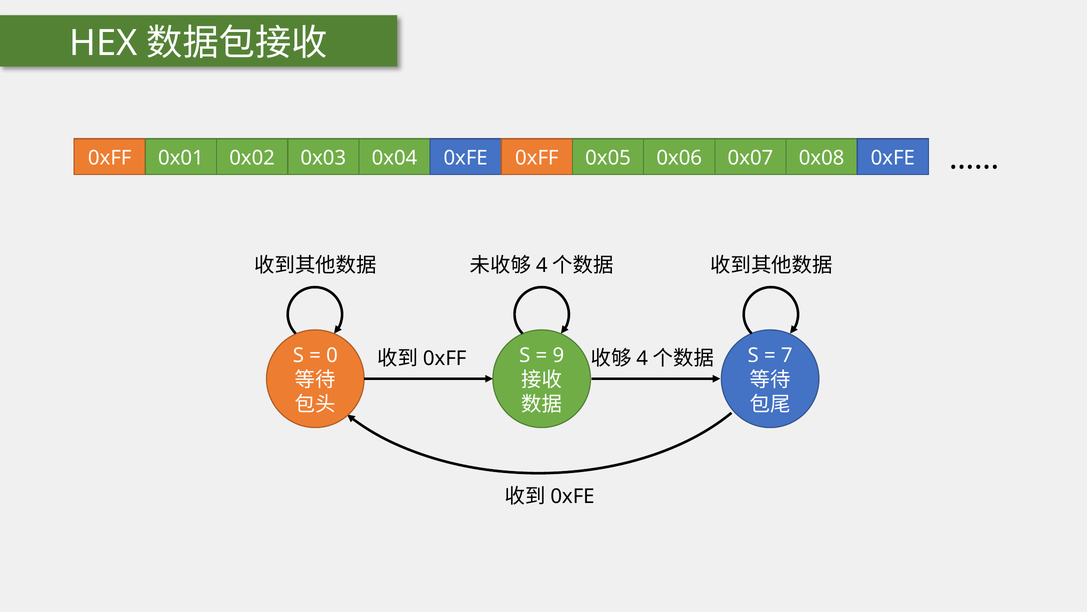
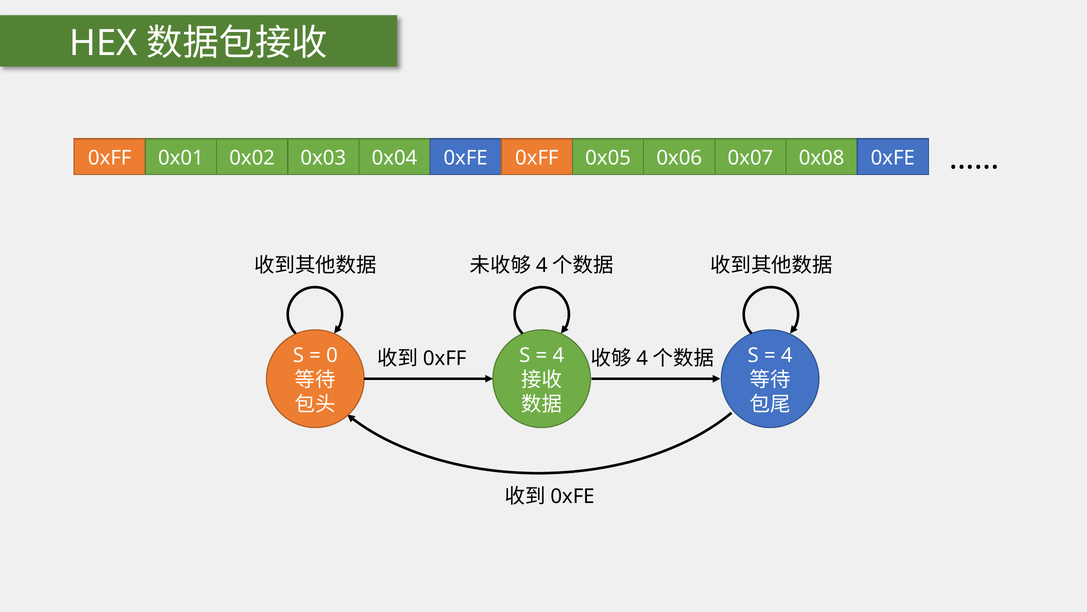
9 at (558, 355): 9 -> 4
7 at (787, 355): 7 -> 4
